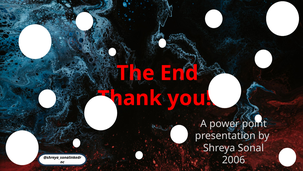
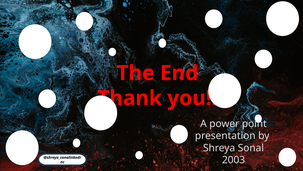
2006: 2006 -> 2003
